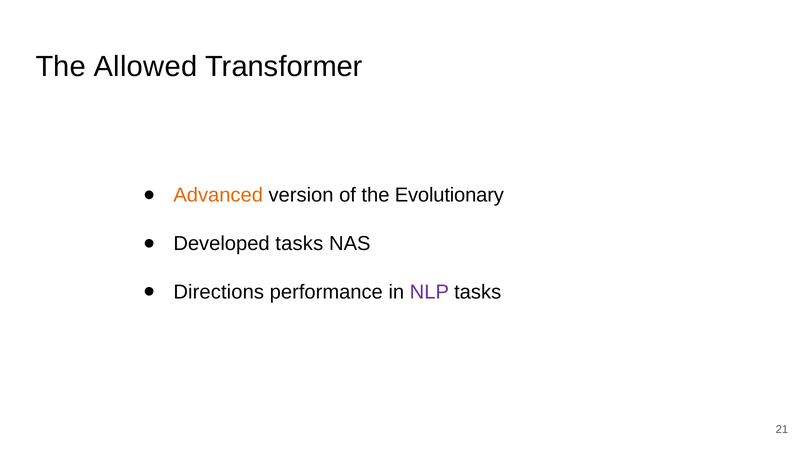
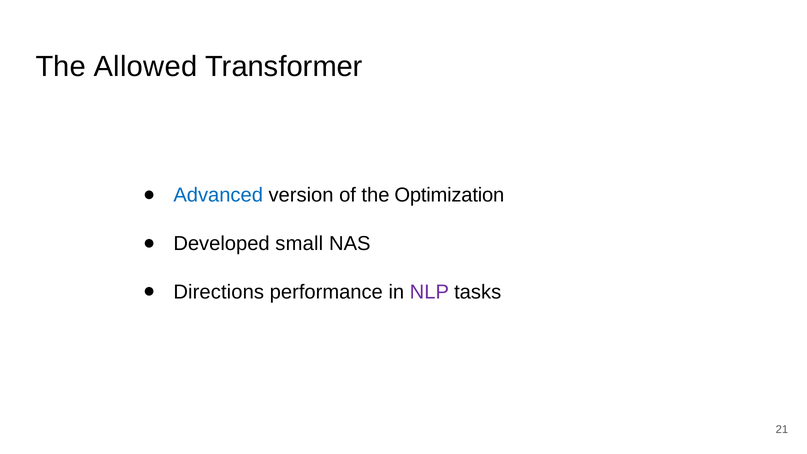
Advanced colour: orange -> blue
Evolutionary: Evolutionary -> Optimization
Developed tasks: tasks -> small
